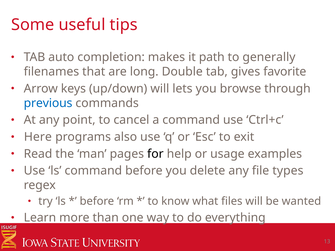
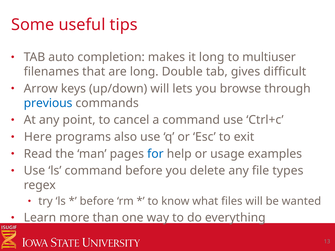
it path: path -> long
generally: generally -> multiuser
favorite: favorite -> difficult
for colour: black -> blue
